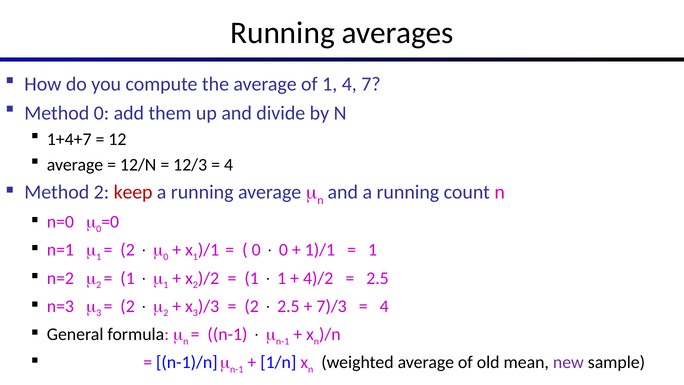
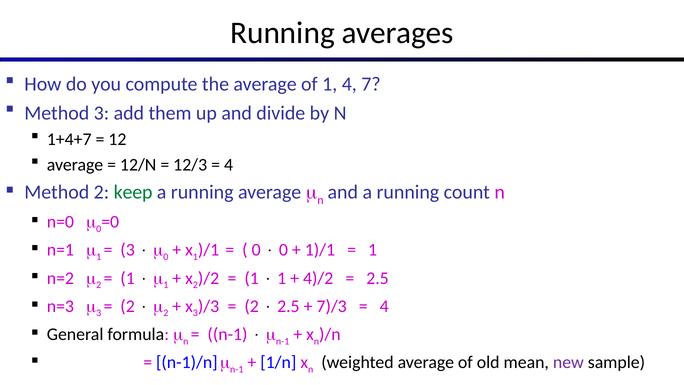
Method 0: 0 -> 3
keep colour: red -> green
2 at (128, 250): 2 -> 3
